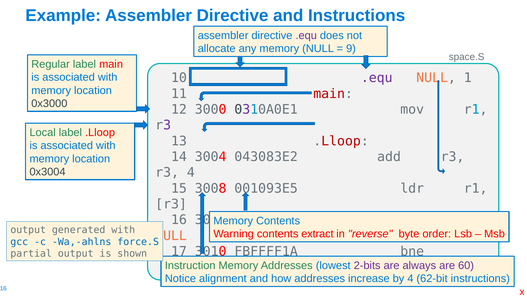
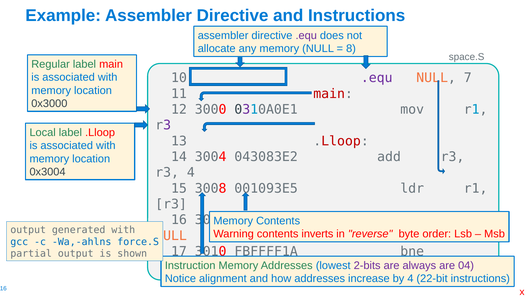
9: 9 -> 8
1: 1 -> 7
extract: extract -> inverts
60: 60 -> 04
62-bit: 62-bit -> 22-bit
